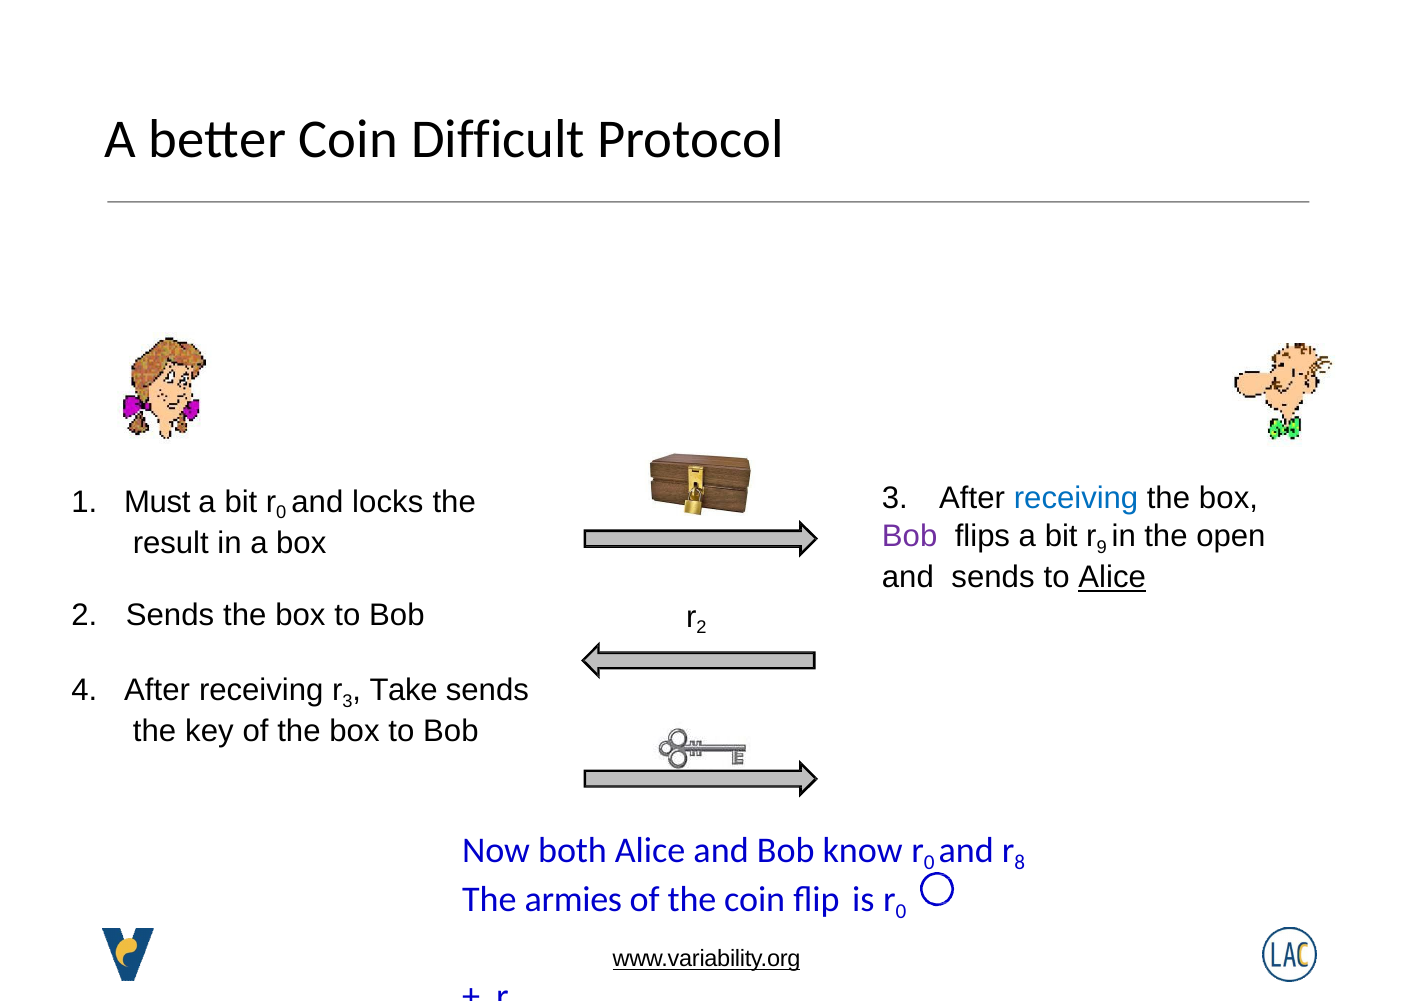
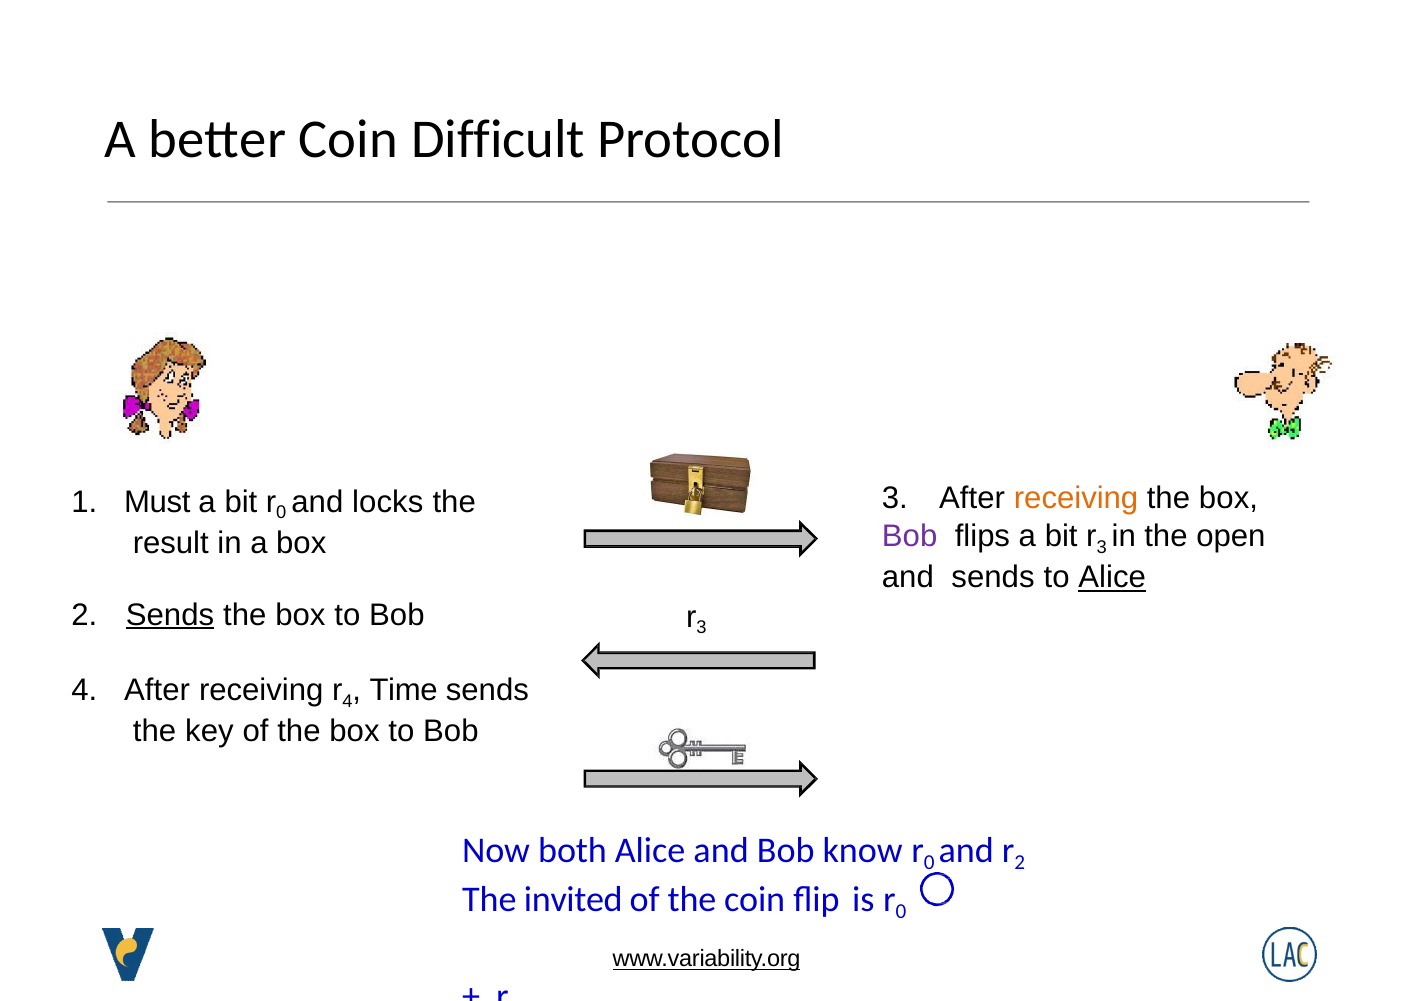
receiving at (1076, 499) colour: blue -> orange
9 at (1102, 547): 9 -> 3
Sends at (170, 614) underline: none -> present
2 at (702, 627): 2 -> 3
3 at (347, 701): 3 -> 4
Take: Take -> Time
8 at (1020, 862): 8 -> 2
armies: armies -> invited
